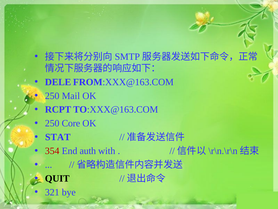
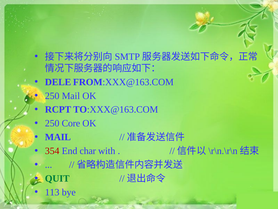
STAT at (58, 137): STAT -> MAIL
auth: auth -> char
QUIT colour: black -> green
321: 321 -> 113
